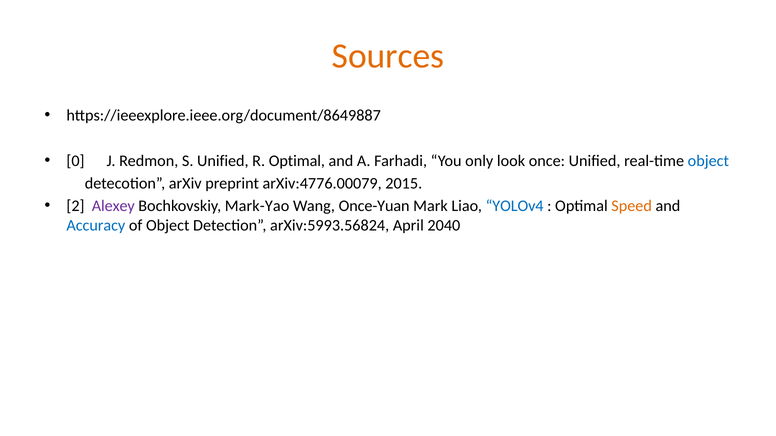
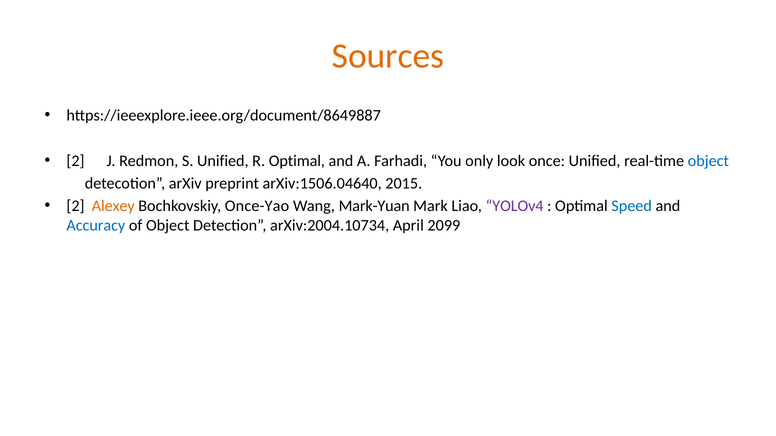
0 at (75, 161): 0 -> 2
arXiv:4776.00079: arXiv:4776.00079 -> arXiv:1506.04640
Alexey colour: purple -> orange
Mark-Yao: Mark-Yao -> Once-Yao
Once-Yuan: Once-Yuan -> Mark-Yuan
YOLOv4 colour: blue -> purple
Speed colour: orange -> blue
arXiv:5993.56824: arXiv:5993.56824 -> arXiv:2004.10734
2040: 2040 -> 2099
